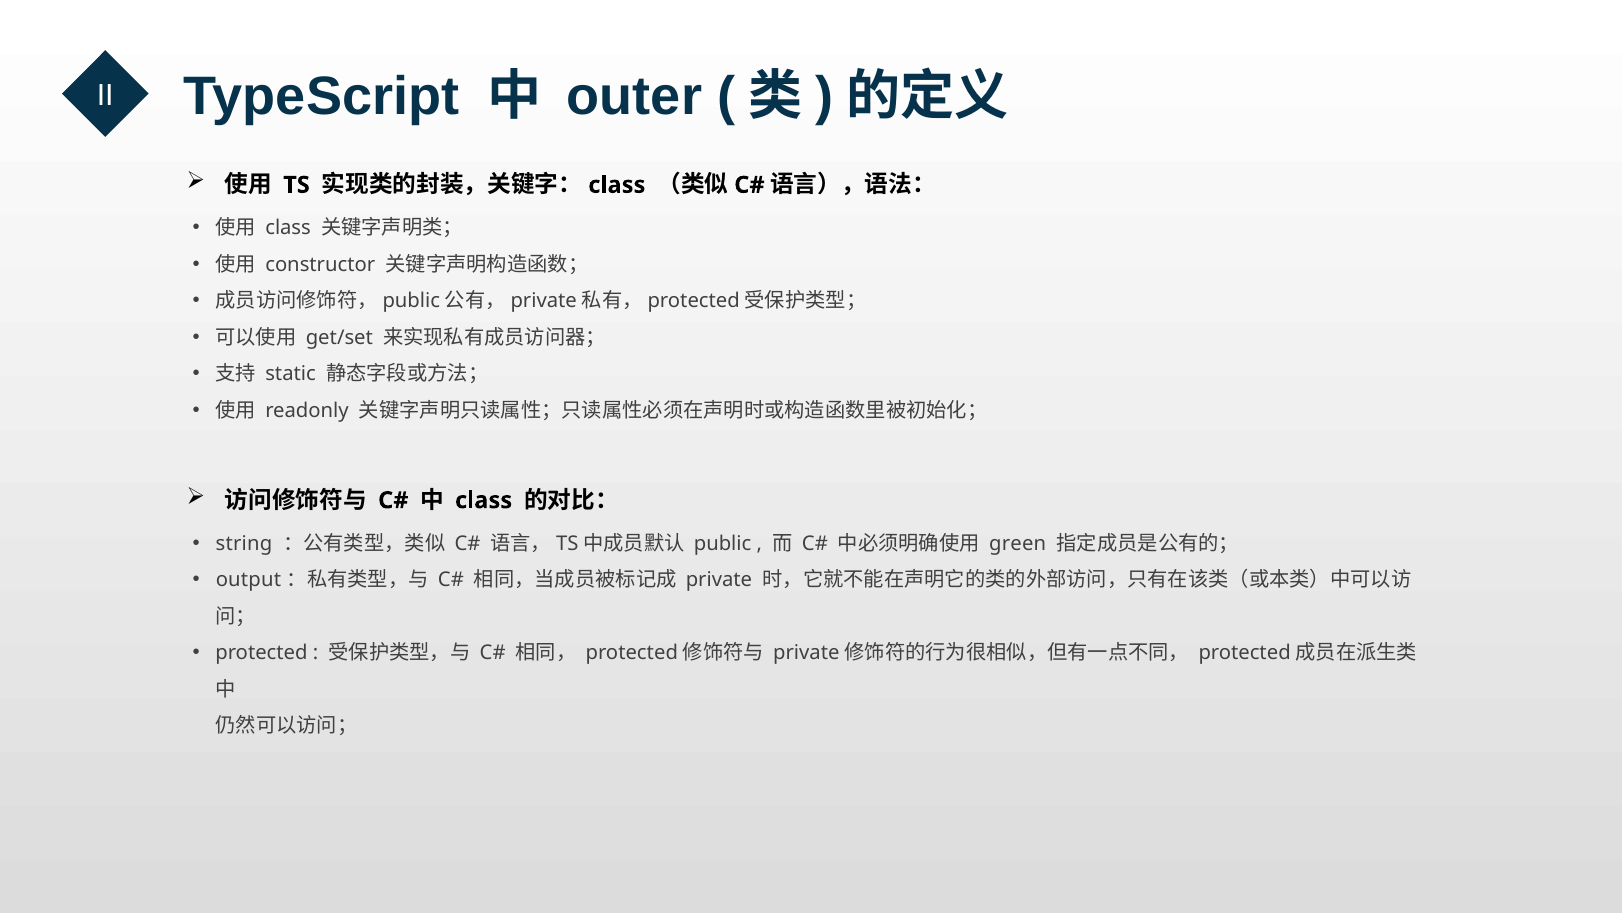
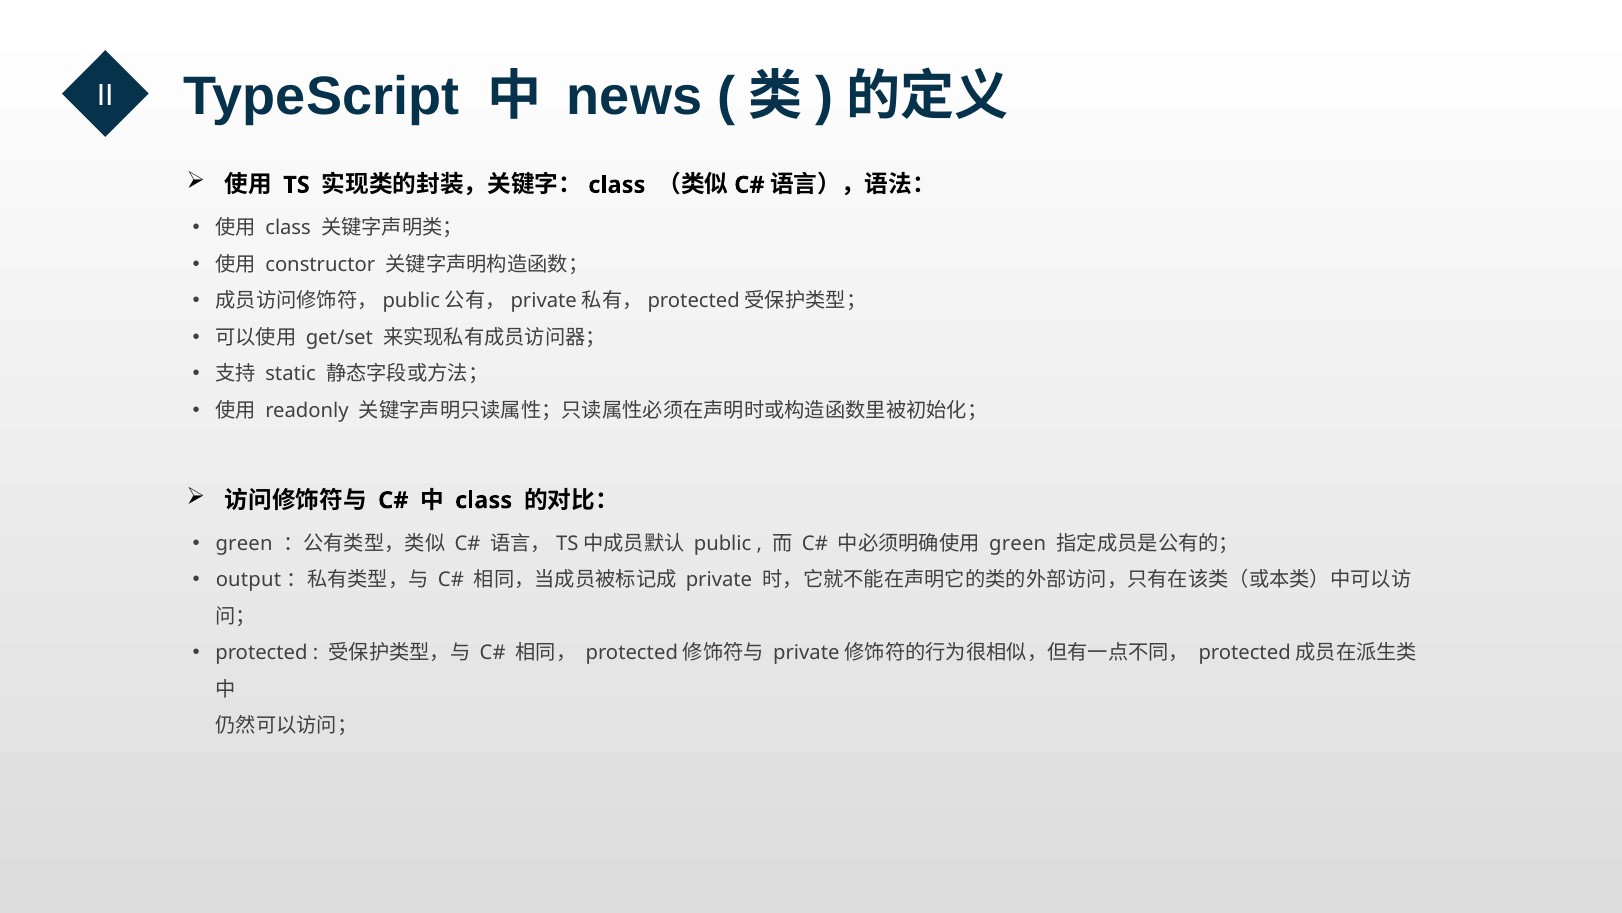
outer: outer -> news
string at (244, 543): string -> green
